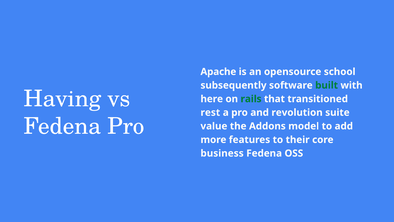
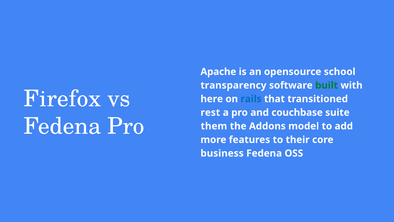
subsequently: subsequently -> transparency
Having: Having -> Firefox
rails colour: green -> blue
revolution: revolution -> couchbase
value: value -> them
